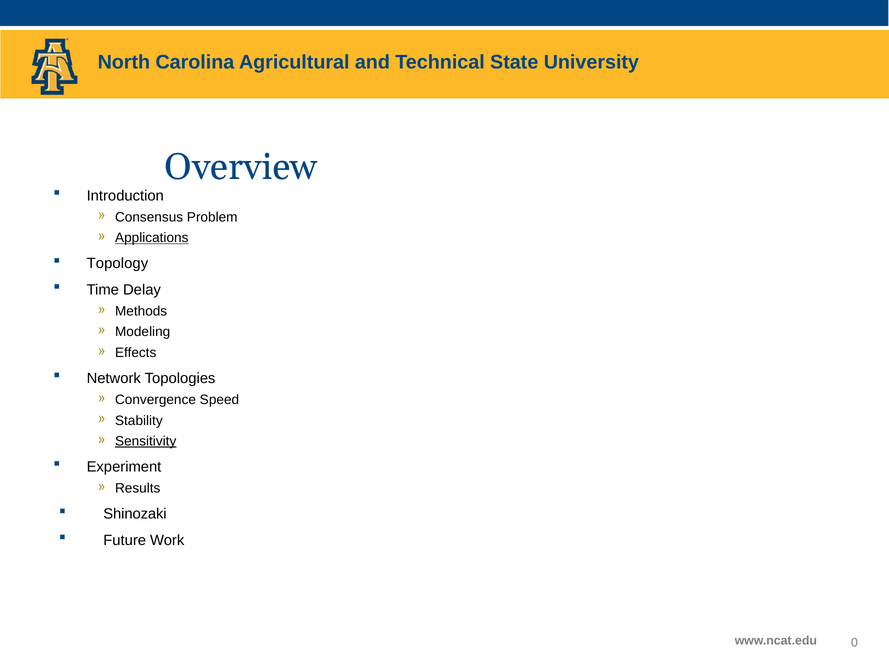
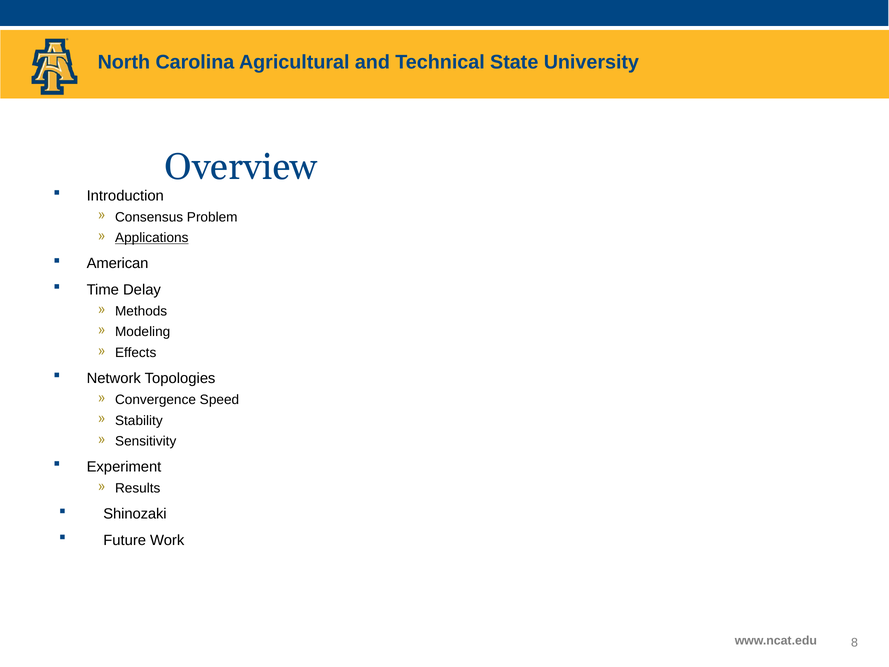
Topology: Topology -> American
Sensitivity underline: present -> none
0: 0 -> 8
